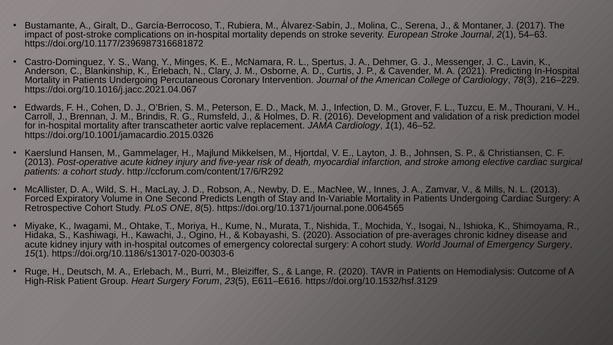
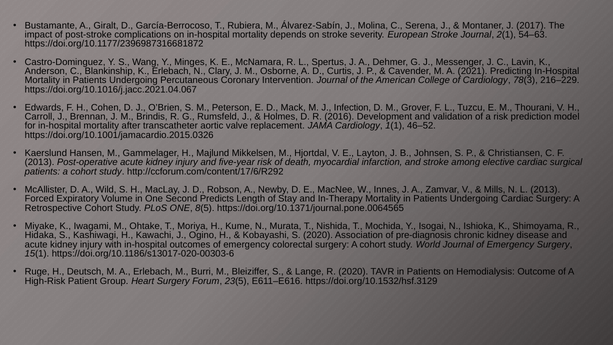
In-Variable: In-Variable -> In-Therapy
pre-averages: pre-averages -> pre-diagnosis
